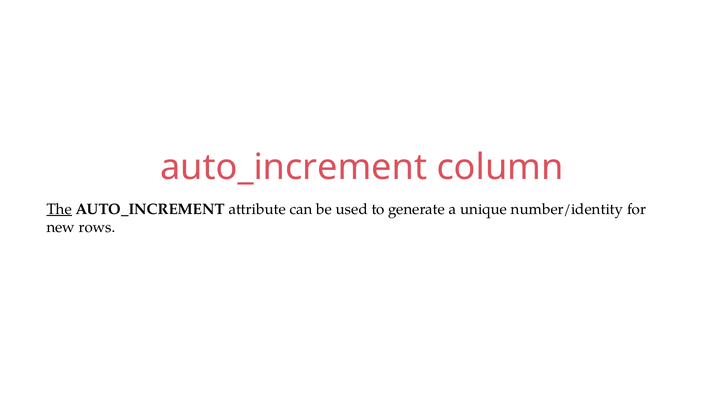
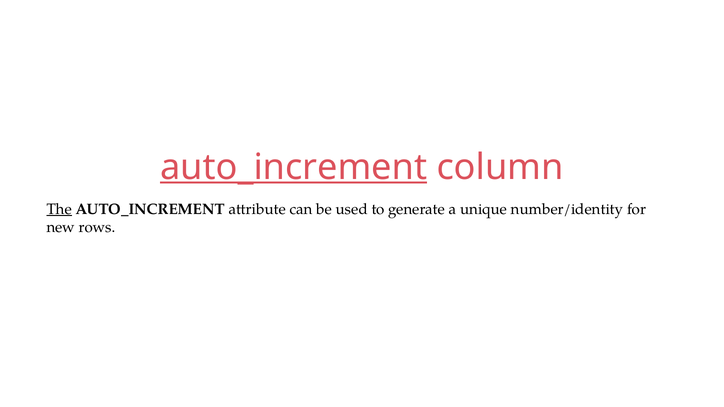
auto_increment at (294, 167) underline: none -> present
